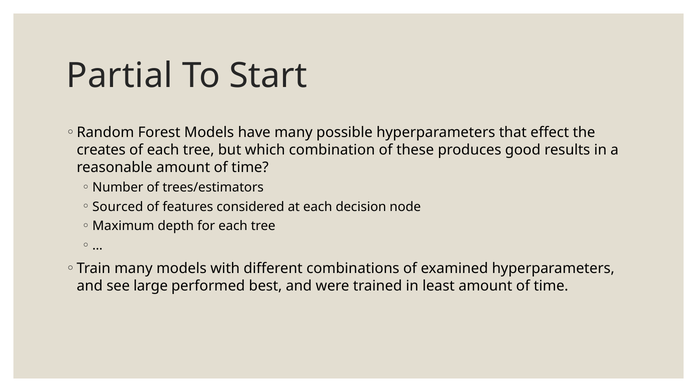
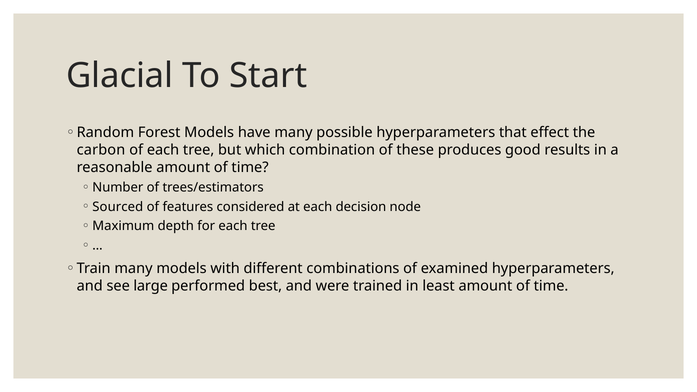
Partial: Partial -> Glacial
creates: creates -> carbon
